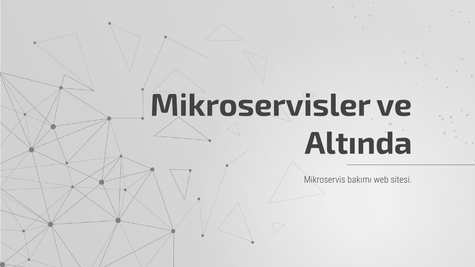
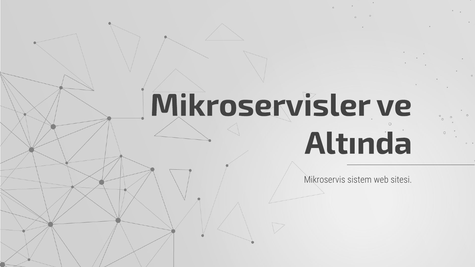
bakımı: bakımı -> sistem
